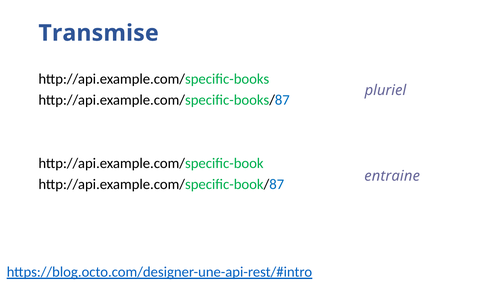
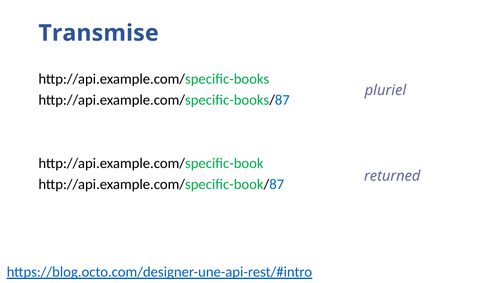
entraine: entraine -> returned
